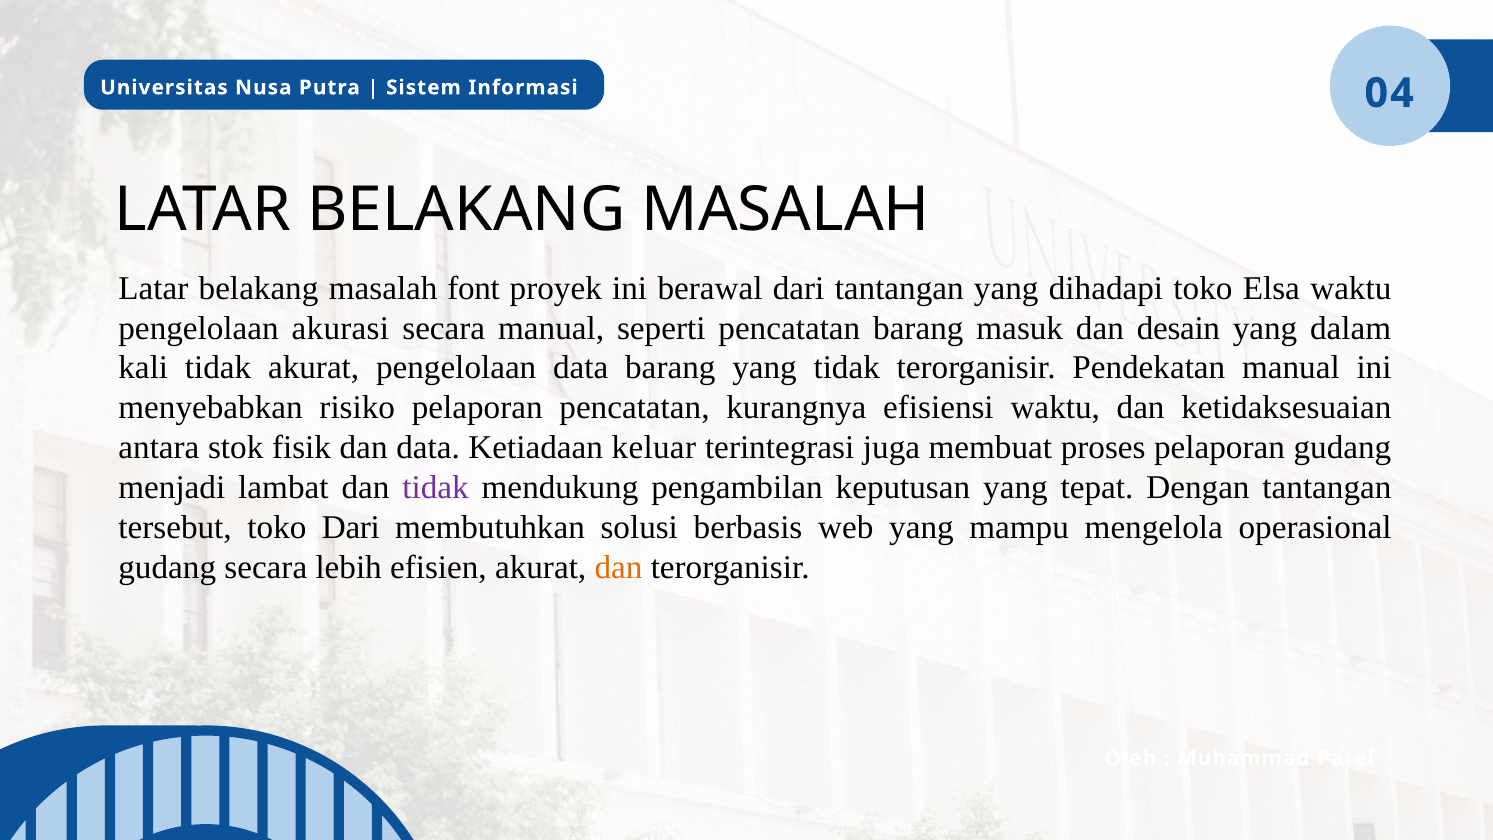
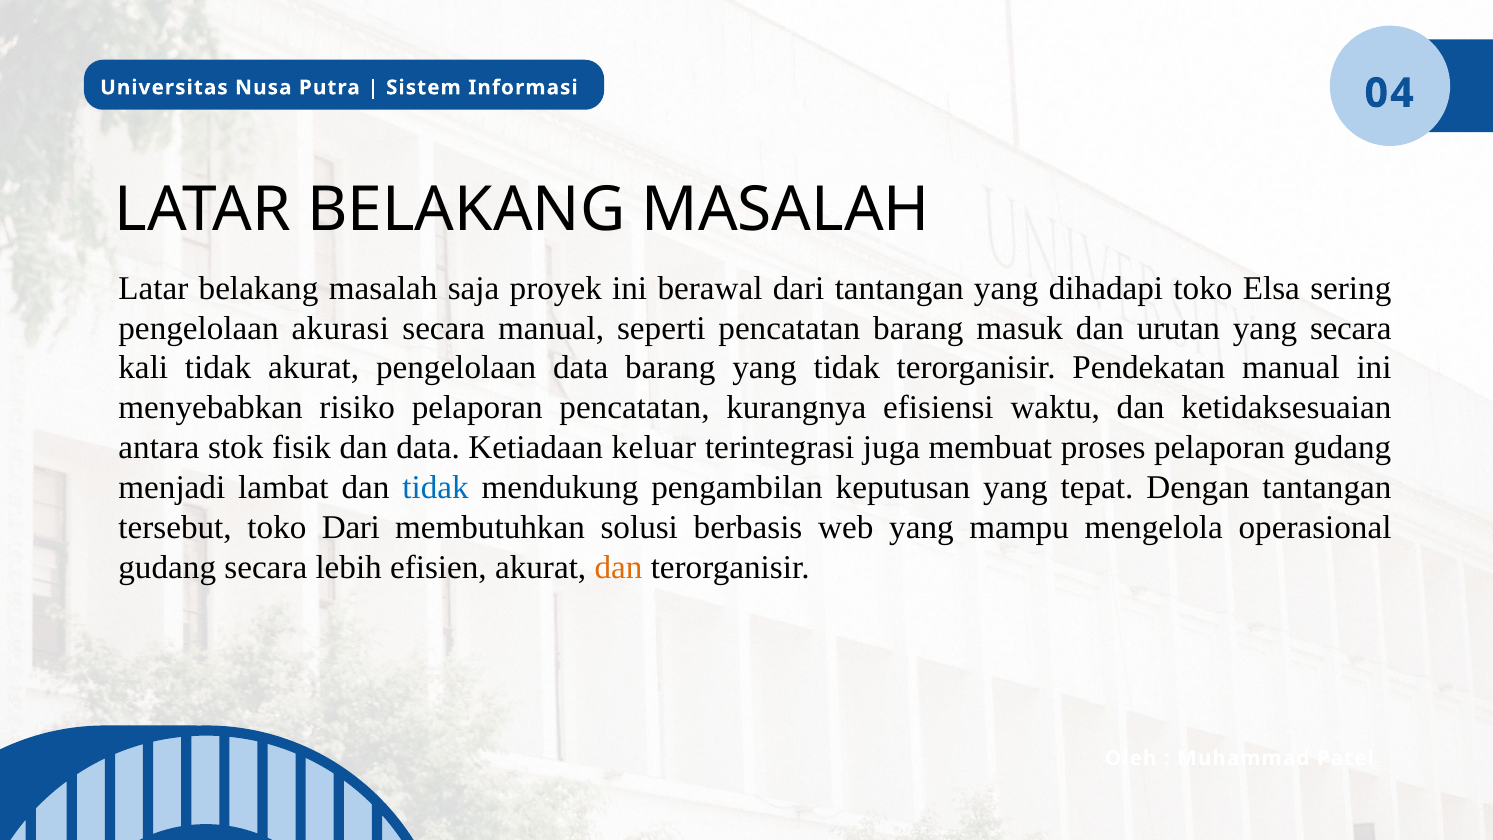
font: font -> saja
Elsa waktu: waktu -> sering
desain: desain -> urutan
yang dalam: dalam -> secara
tidak at (436, 487) colour: purple -> blue
